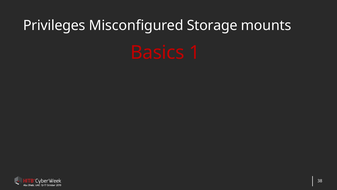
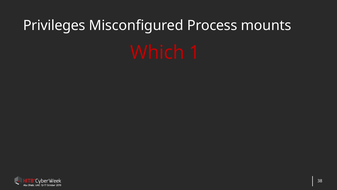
Storage: Storage -> Process
Basics: Basics -> Which
